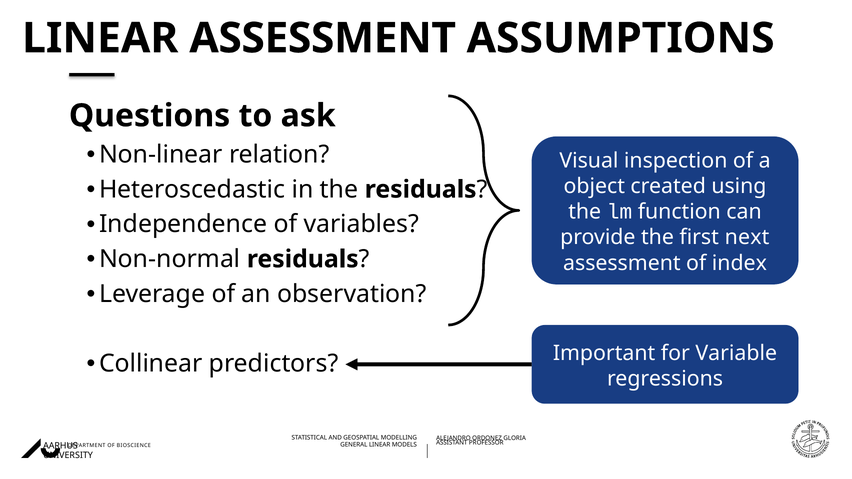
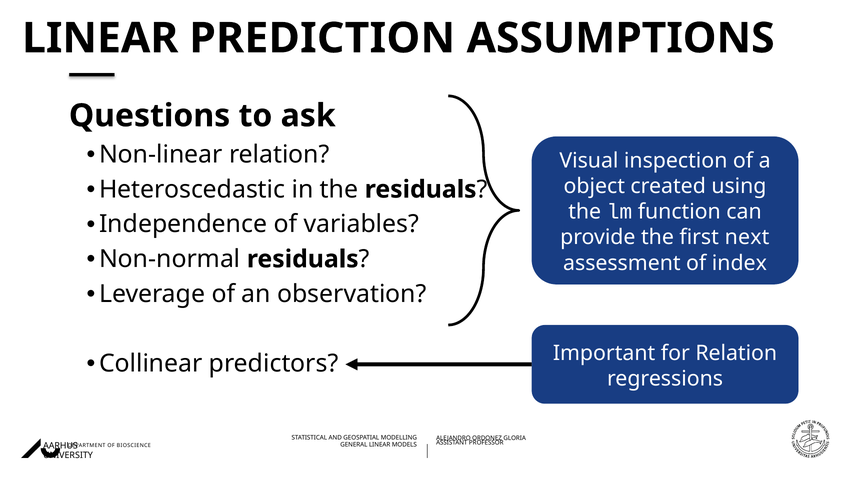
LINEAR ASSESSMENT: ASSESSMENT -> PREDICTION
for Variable: Variable -> Relation
